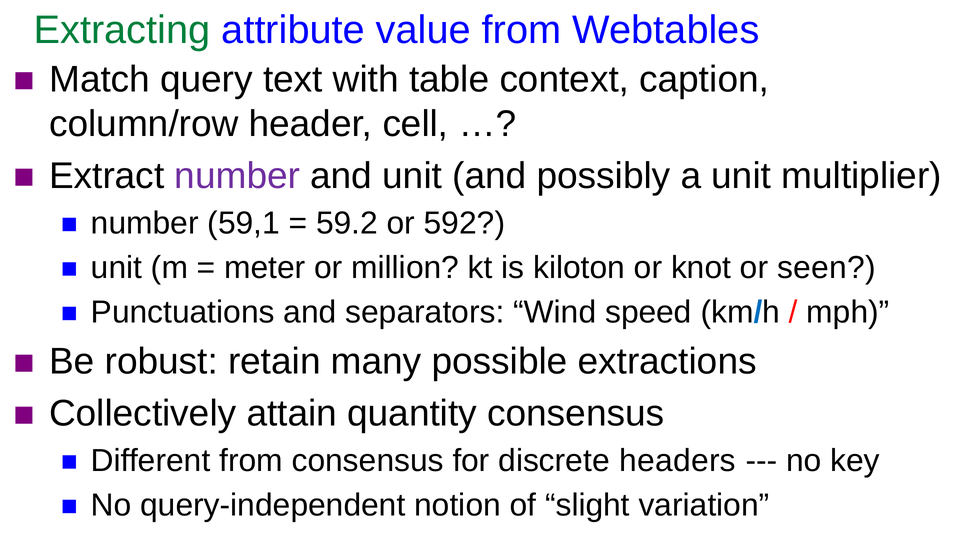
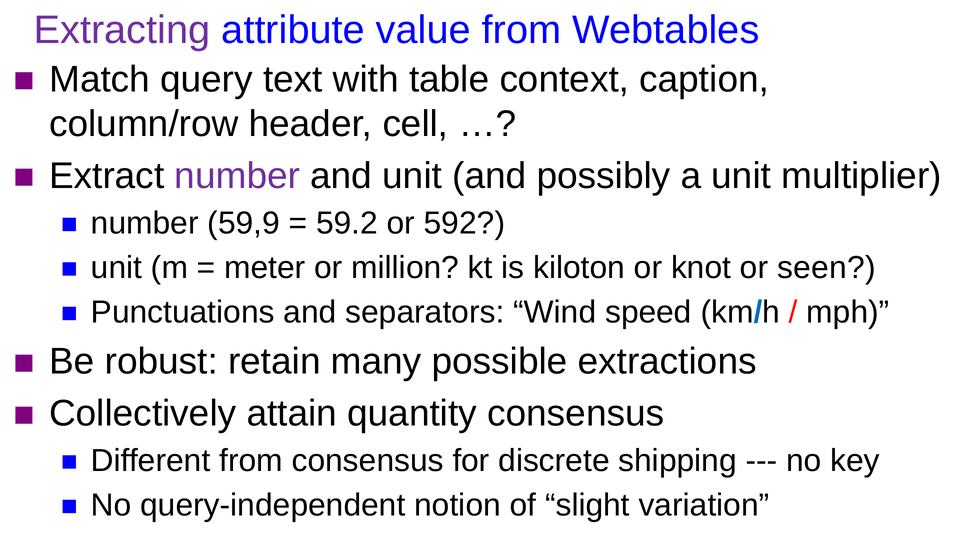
Extracting colour: green -> purple
59,1: 59,1 -> 59,9
headers: headers -> shipping
